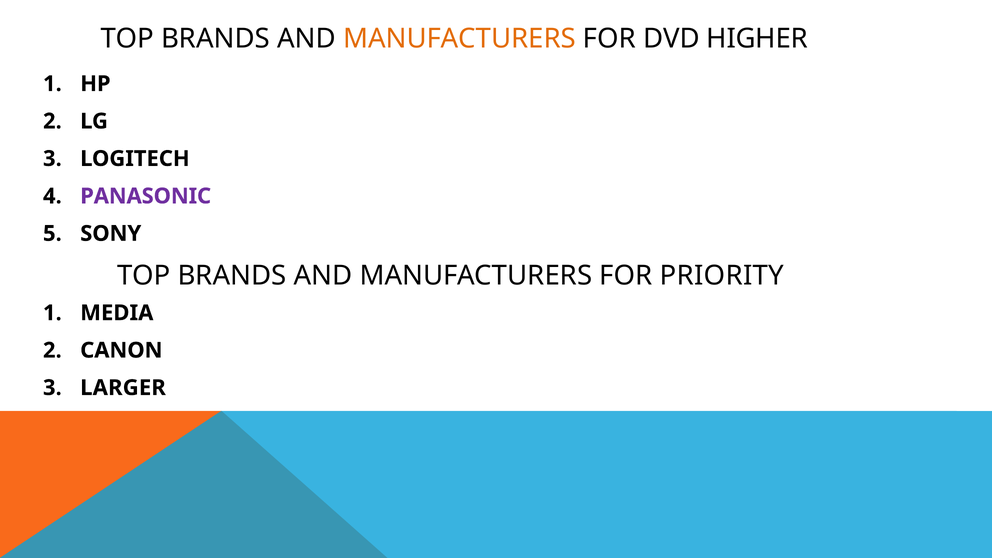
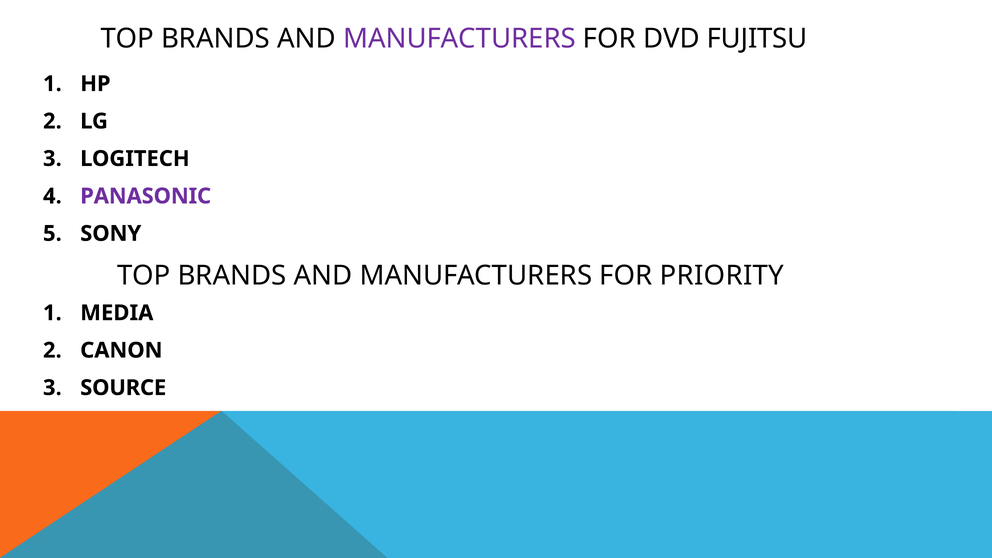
MANUFACTURERS at (459, 39) colour: orange -> purple
HIGHER: HIGHER -> FUJITSU
LARGER: LARGER -> SOURCE
